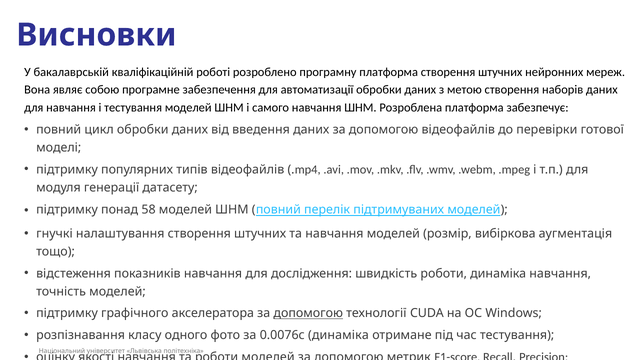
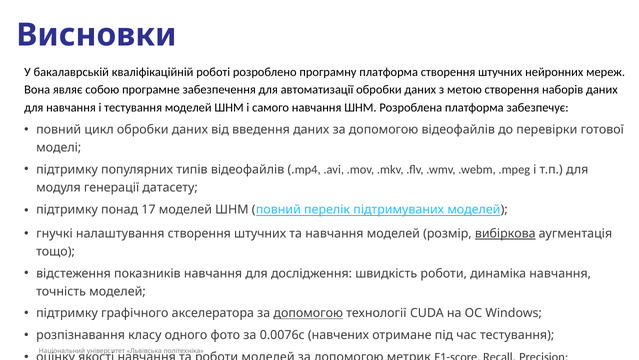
58: 58 -> 17
вибіркова underline: none -> present
0.0076с динаміка: динаміка -> навчених
